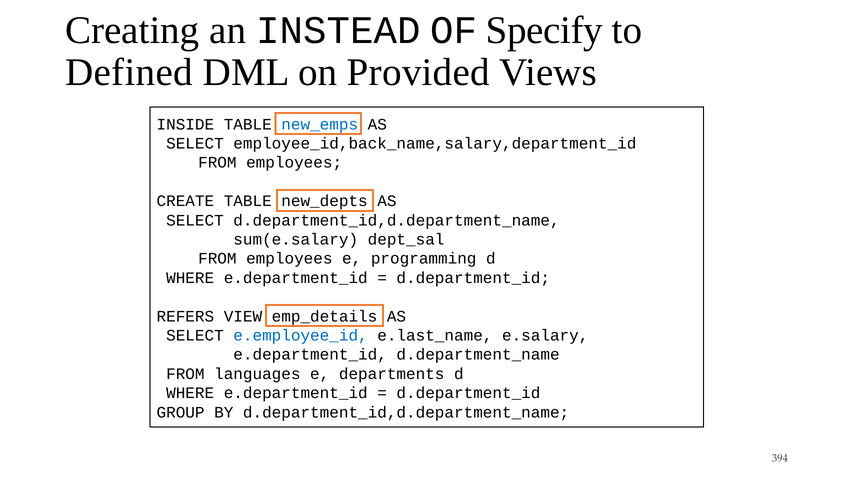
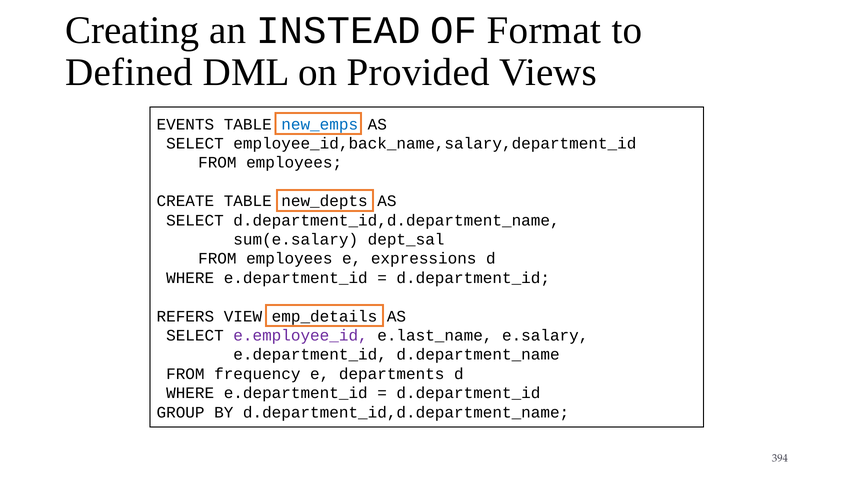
Specify: Specify -> Format
INSIDE: INSIDE -> EVENTS
programming: programming -> expressions
e.employee_id colour: blue -> purple
languages: languages -> frequency
